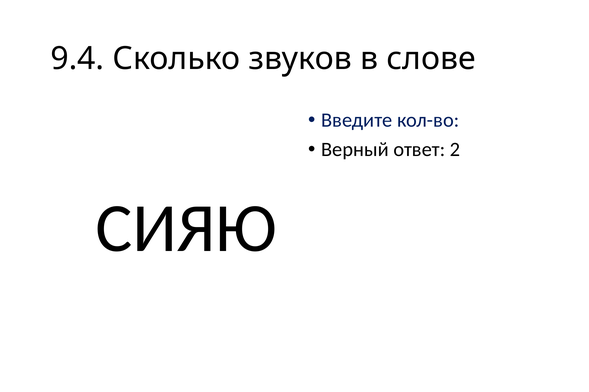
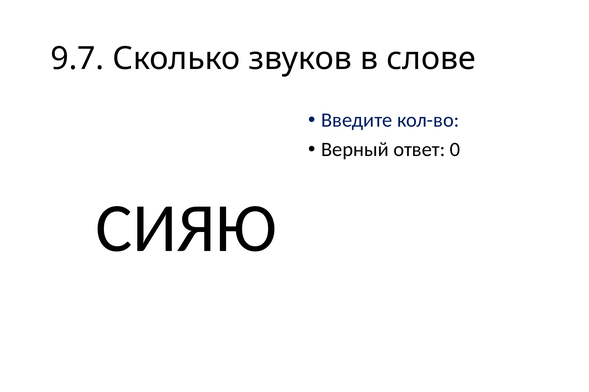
9.4: 9.4 -> 9.7
2: 2 -> 0
